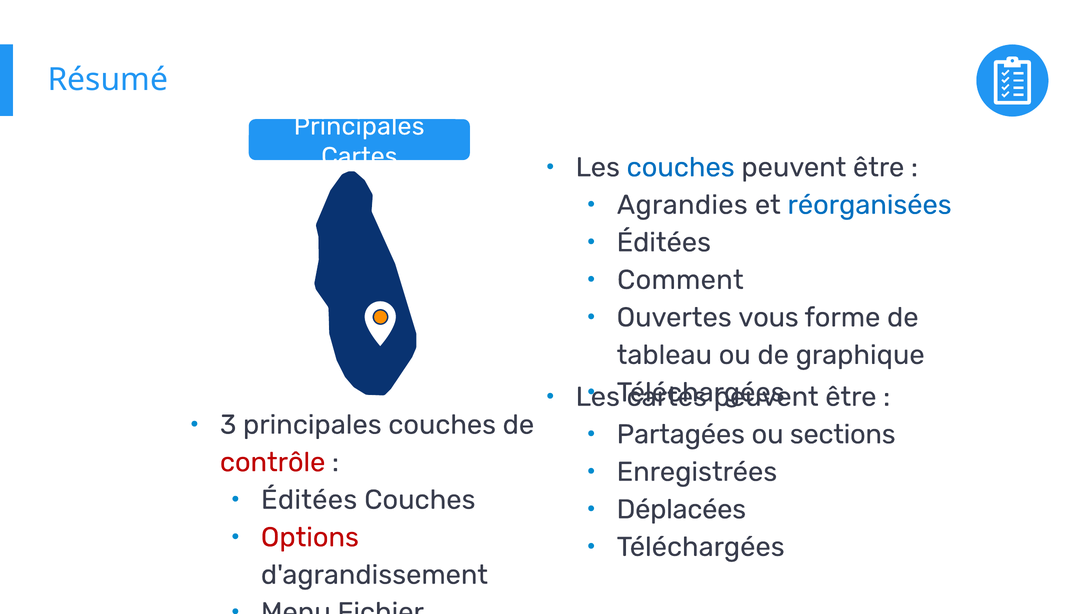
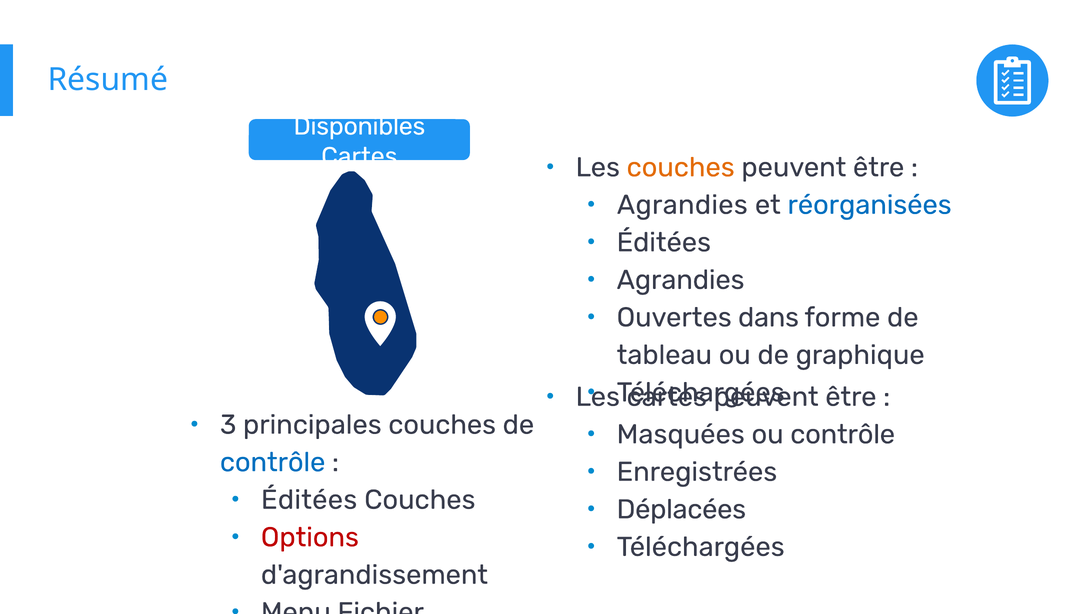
Principales at (359, 126): Principales -> Disponibles
couches at (681, 167) colour: blue -> orange
Comment at (680, 280): Comment -> Agrandies
vous: vous -> dans
Partagées: Partagées -> Masquées
ou sections: sections -> contrôle
contrôle at (273, 462) colour: red -> blue
